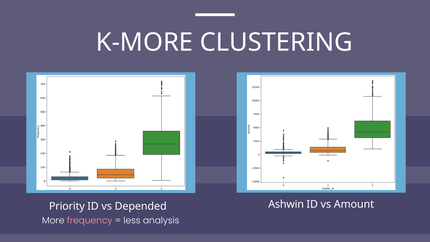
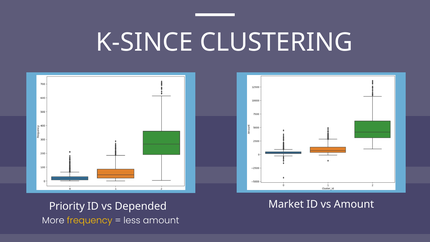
K-MORE: K-MORE -> K-SINCE
Ashwin: Ashwin -> Market
frequency colour: pink -> yellow
less analysis: analysis -> amount
